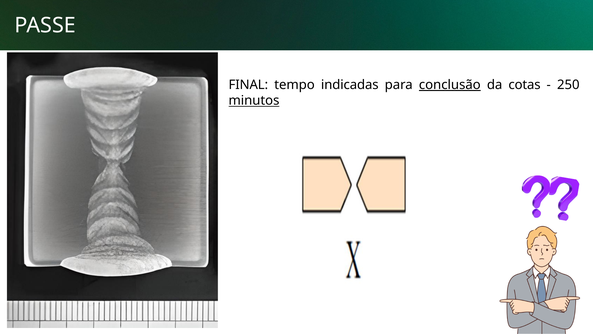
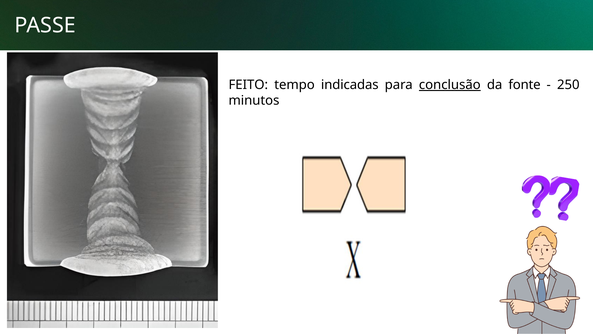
FINAL: FINAL -> FEITO
cotas: cotas -> fonte
minutos underline: present -> none
